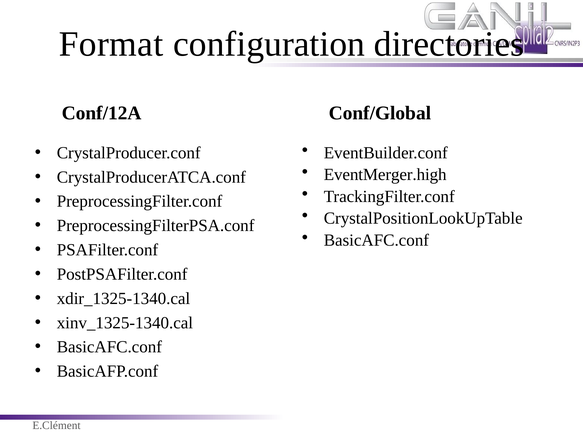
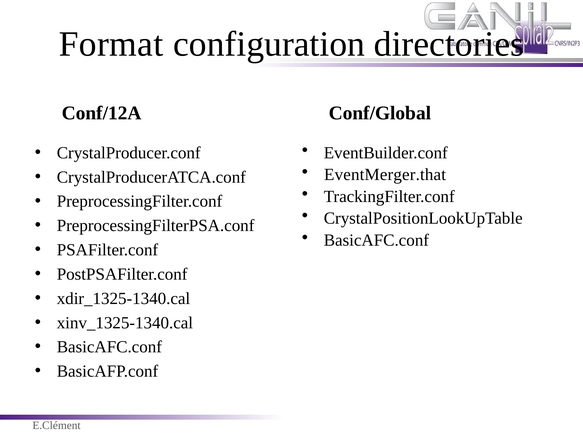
EventMerger.high: EventMerger.high -> EventMerger.that
